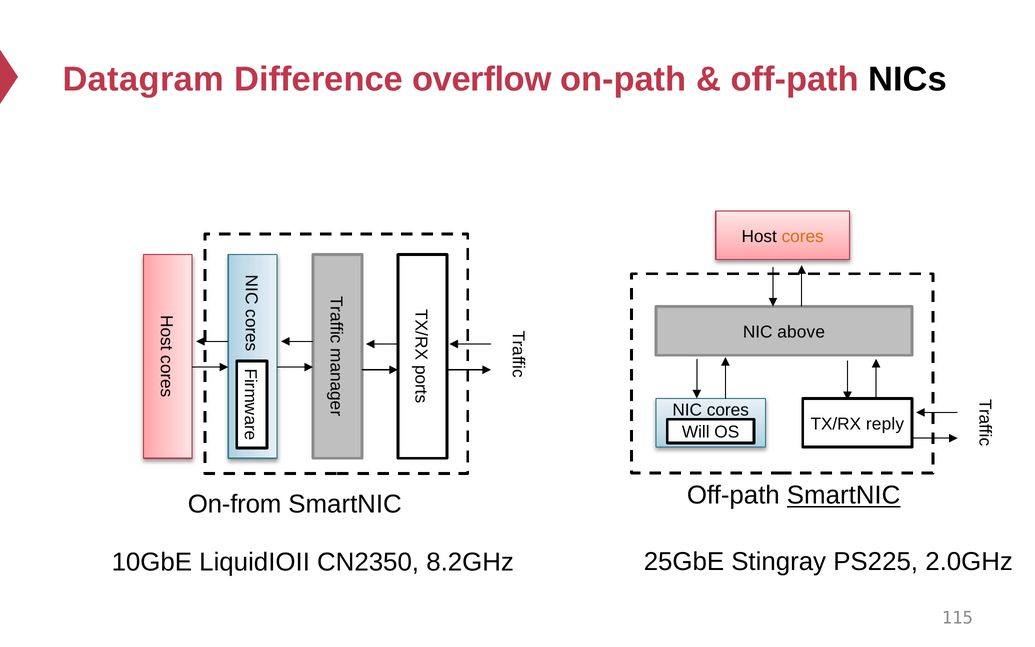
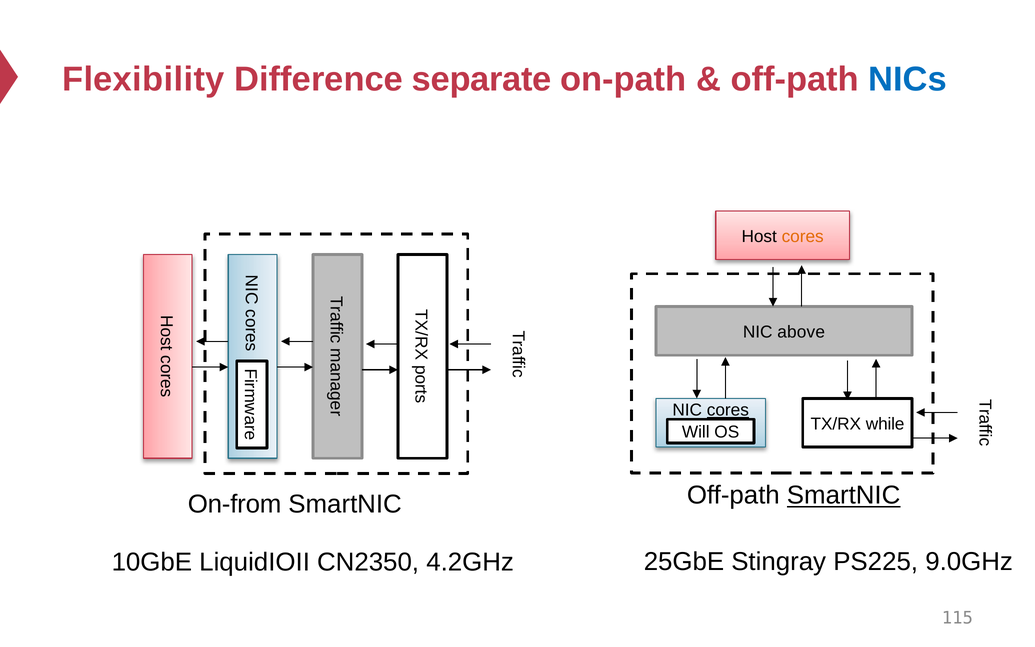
Datagram: Datagram -> Flexibility
overflow: overflow -> separate
NICs colour: black -> blue
cores at (728, 410) underline: none -> present
reply: reply -> while
8.2GHz: 8.2GHz -> 4.2GHz
2.0GHz: 2.0GHz -> 9.0GHz
